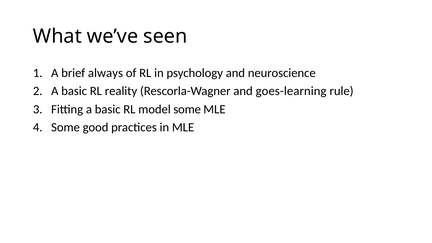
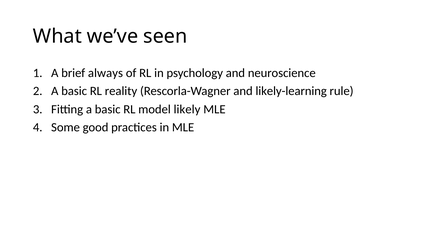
goes-learning: goes-learning -> likely-learning
model some: some -> likely
